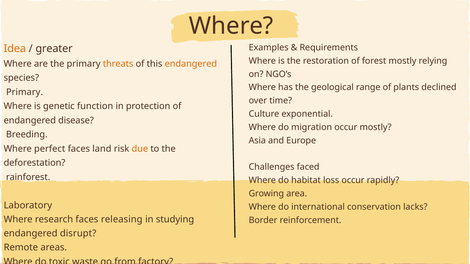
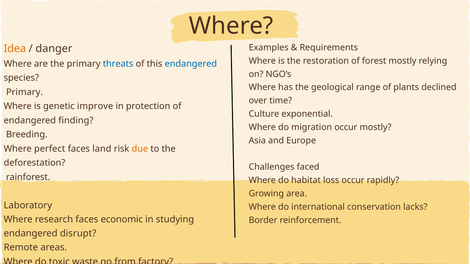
greater: greater -> danger
threats colour: orange -> blue
endangered at (191, 64) colour: orange -> blue
function: function -> improve
disease: disease -> finding
releasing: releasing -> economic
